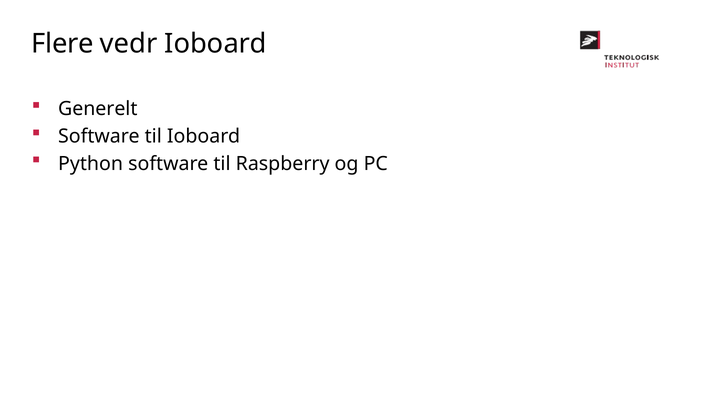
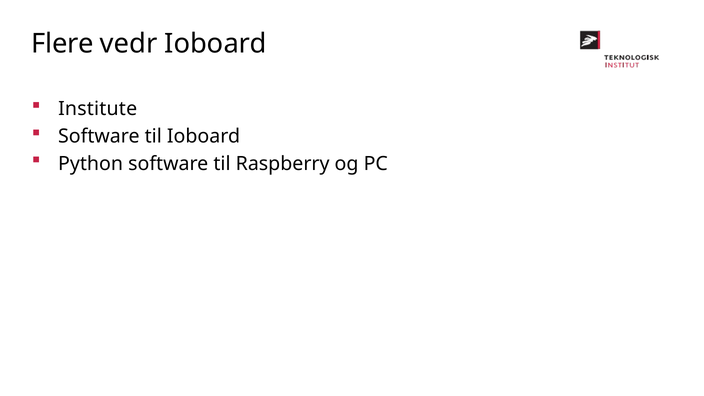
Generelt: Generelt -> Institute
